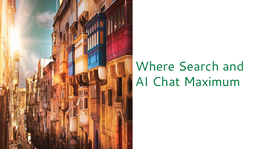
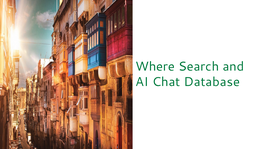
Maximum: Maximum -> Database
